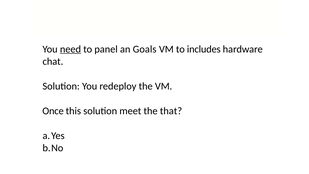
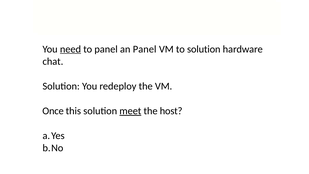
an Goals: Goals -> Panel
to includes: includes -> solution
meet underline: none -> present
that: that -> host
